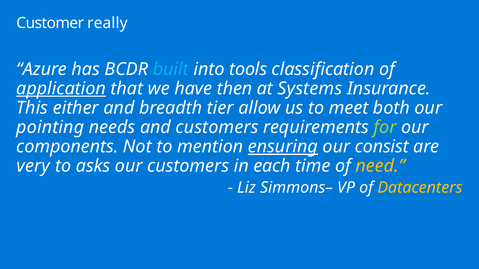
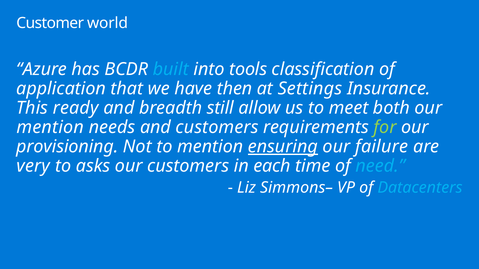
really: really -> world
application underline: present -> none
Systems: Systems -> Settings
either: either -> ready
tier: tier -> still
pointing at (50, 127): pointing -> mention
components: components -> provisioning
consist: consist -> failure
need colour: yellow -> light blue
Datacenters colour: yellow -> light blue
